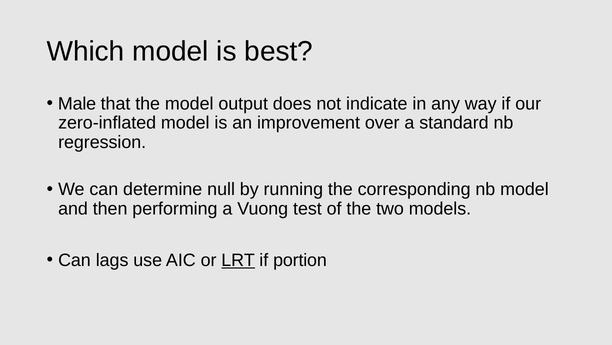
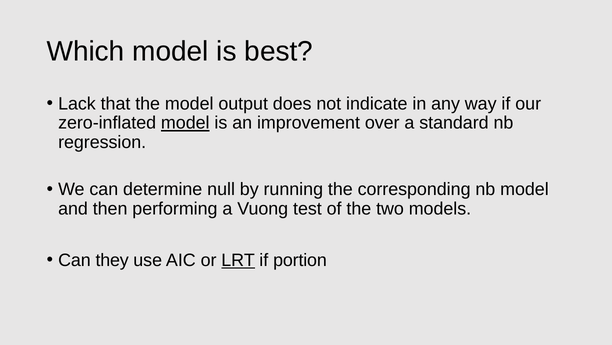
Male: Male -> Lack
model at (185, 123) underline: none -> present
lags: lags -> they
